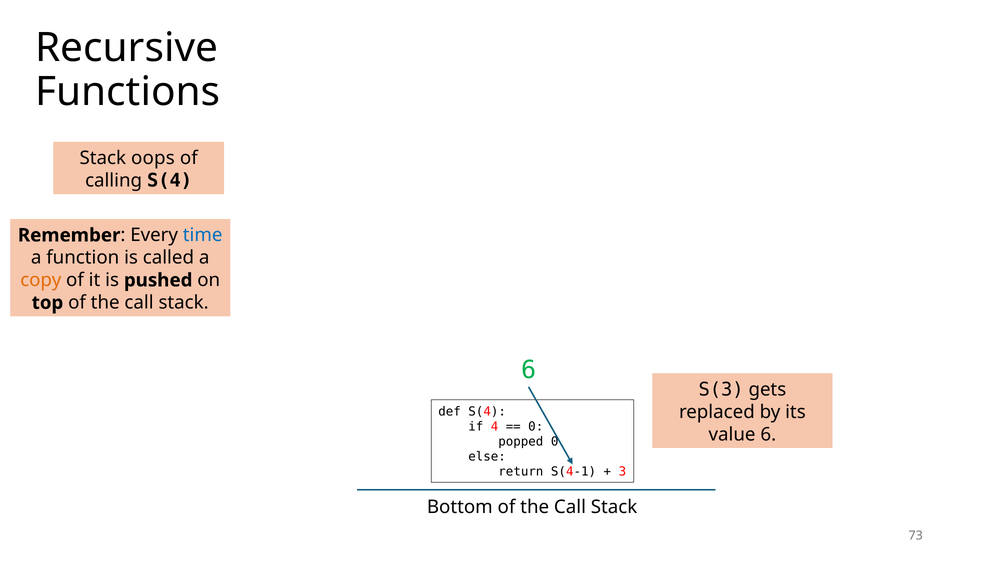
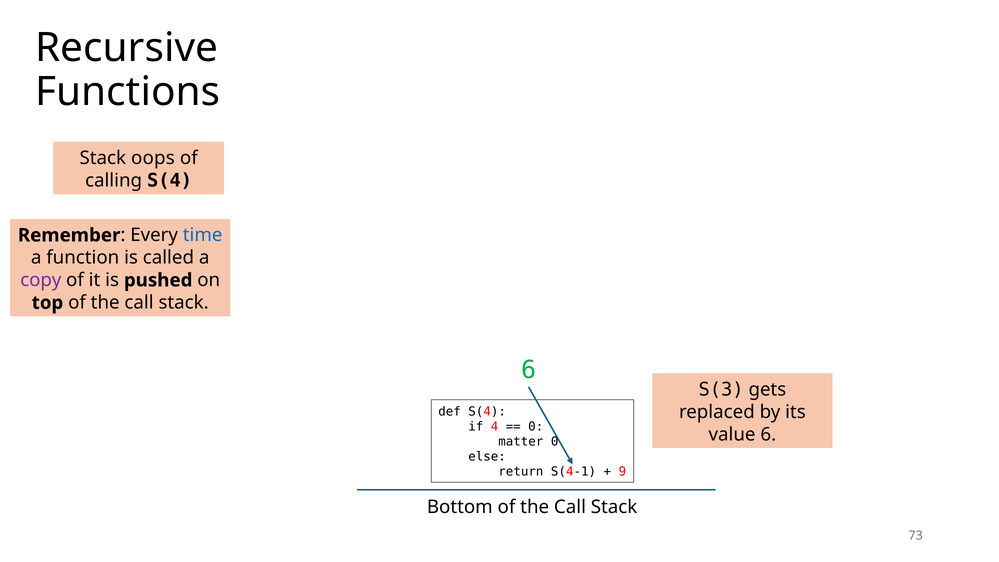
copy colour: orange -> purple
popped: popped -> matter
3: 3 -> 9
